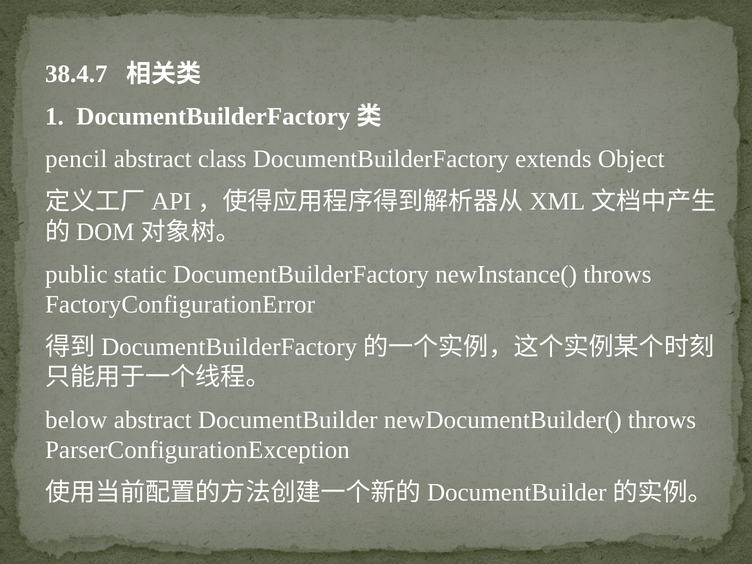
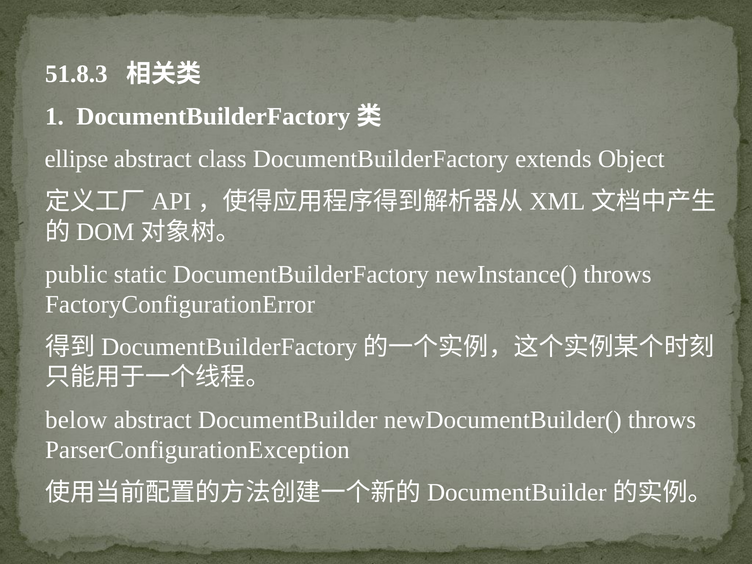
38.4.7: 38.4.7 -> 51.8.3
pencil: pencil -> ellipse
